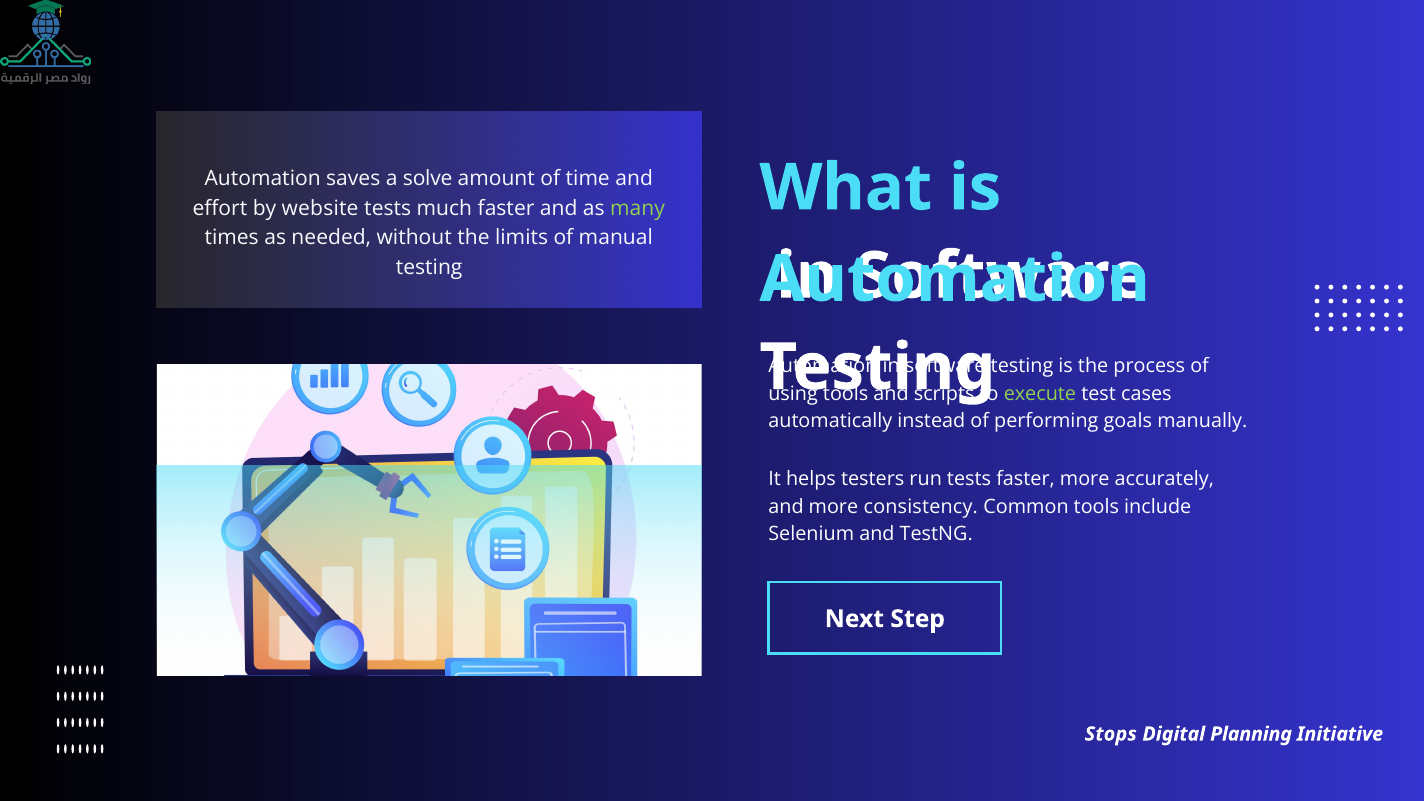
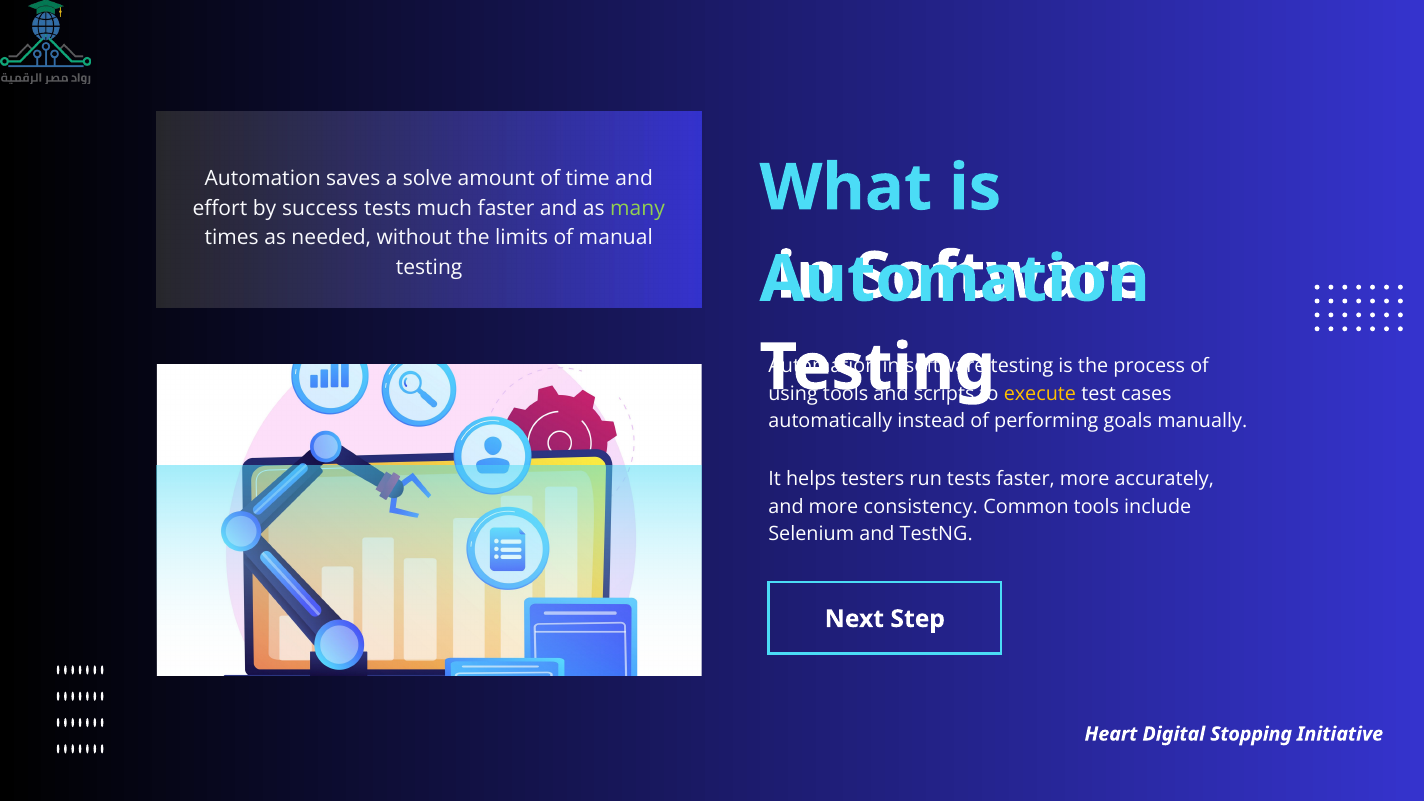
website: website -> success
execute colour: light green -> yellow
Stops: Stops -> Heart
Planning: Planning -> Stopping
